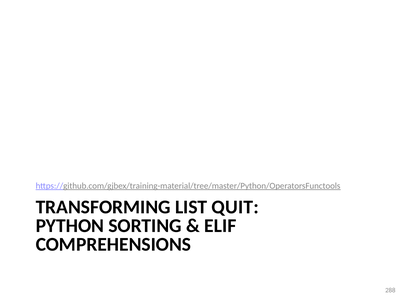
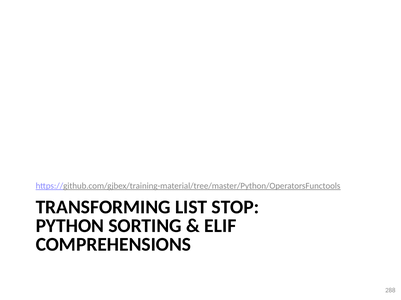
QUIT: QUIT -> STOP
